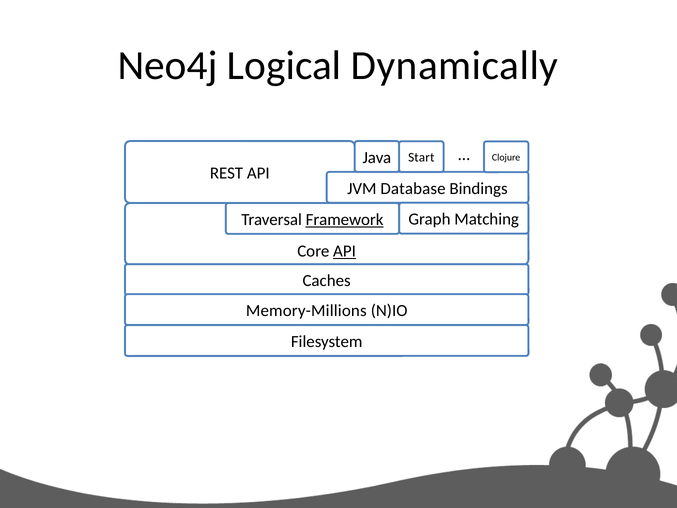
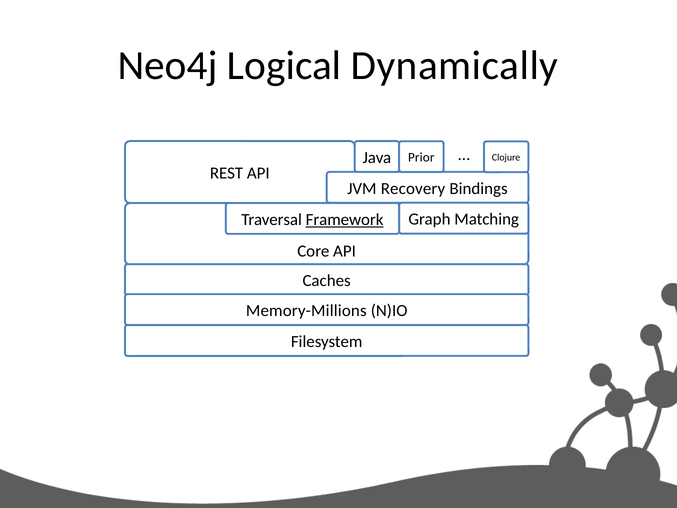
Start: Start -> Prior
Database: Database -> Recovery
API at (344, 251) underline: present -> none
